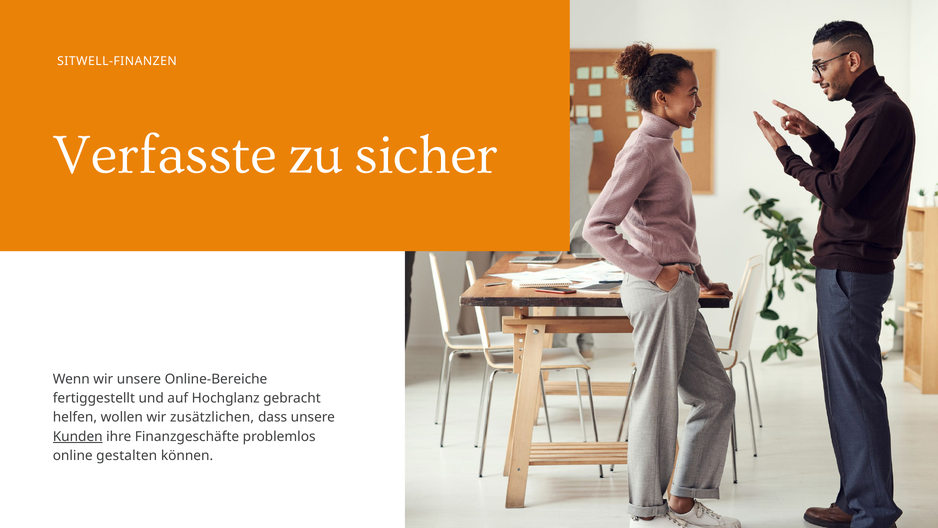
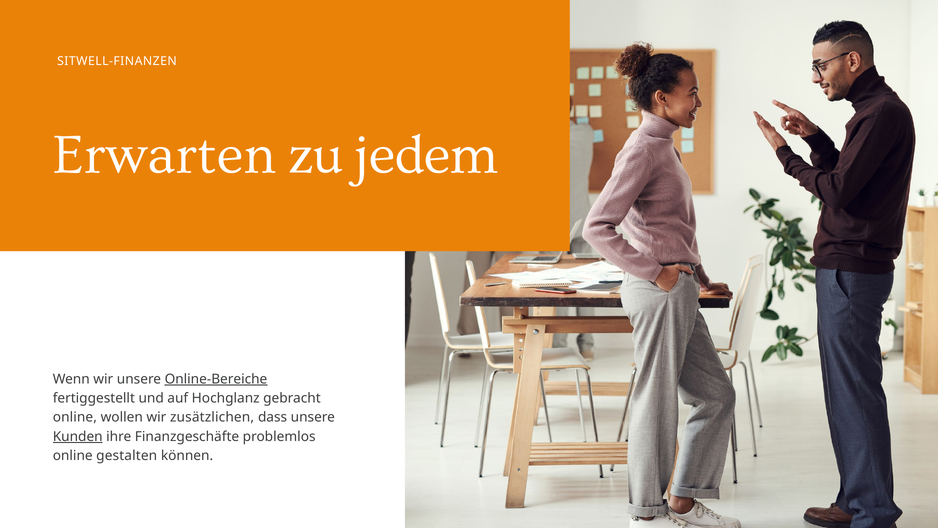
Verfasste: Verfasste -> Erwarten
sicher: sicher -> jedem
Online-Bereiche underline: none -> present
helfen at (75, 417): helfen -> online
